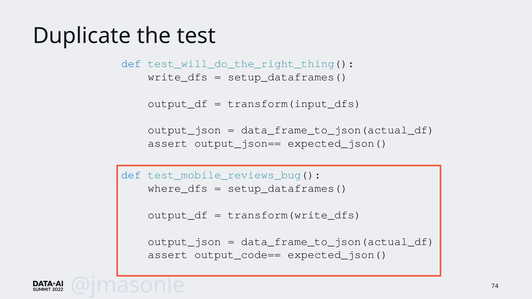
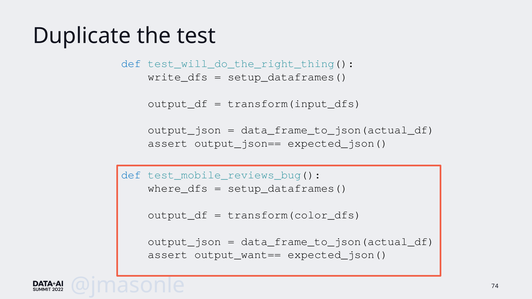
transform(write_dfs: transform(write_dfs -> transform(color_dfs
output_code==: output_code== -> output_want==
